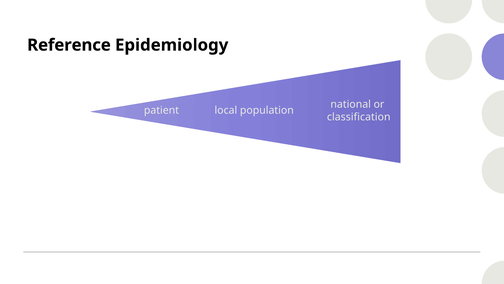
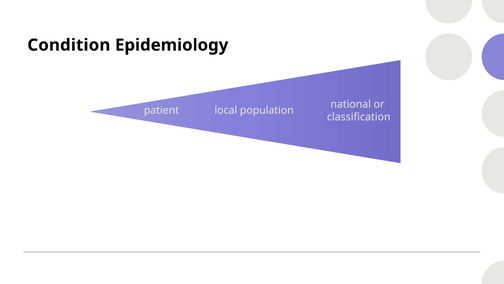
Reference: Reference -> Condition
